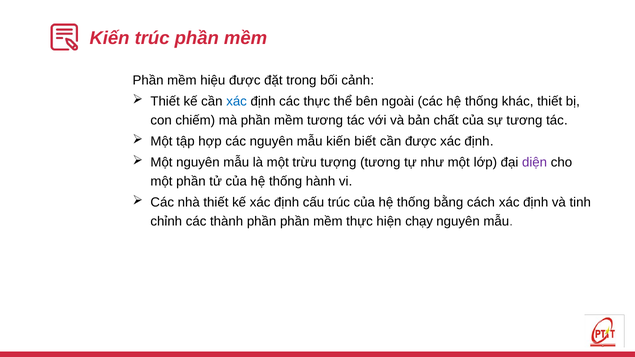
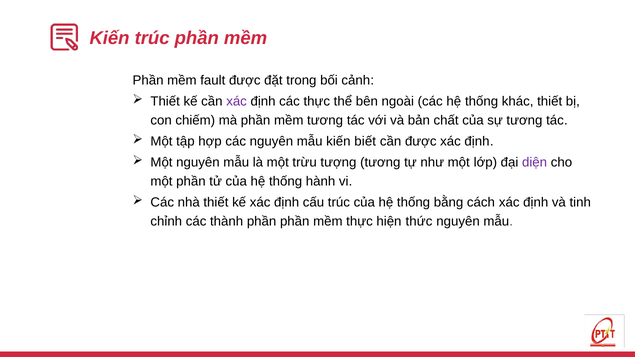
hiệu: hiệu -> fault
xác at (237, 101) colour: blue -> purple
chạy: chạy -> thức
